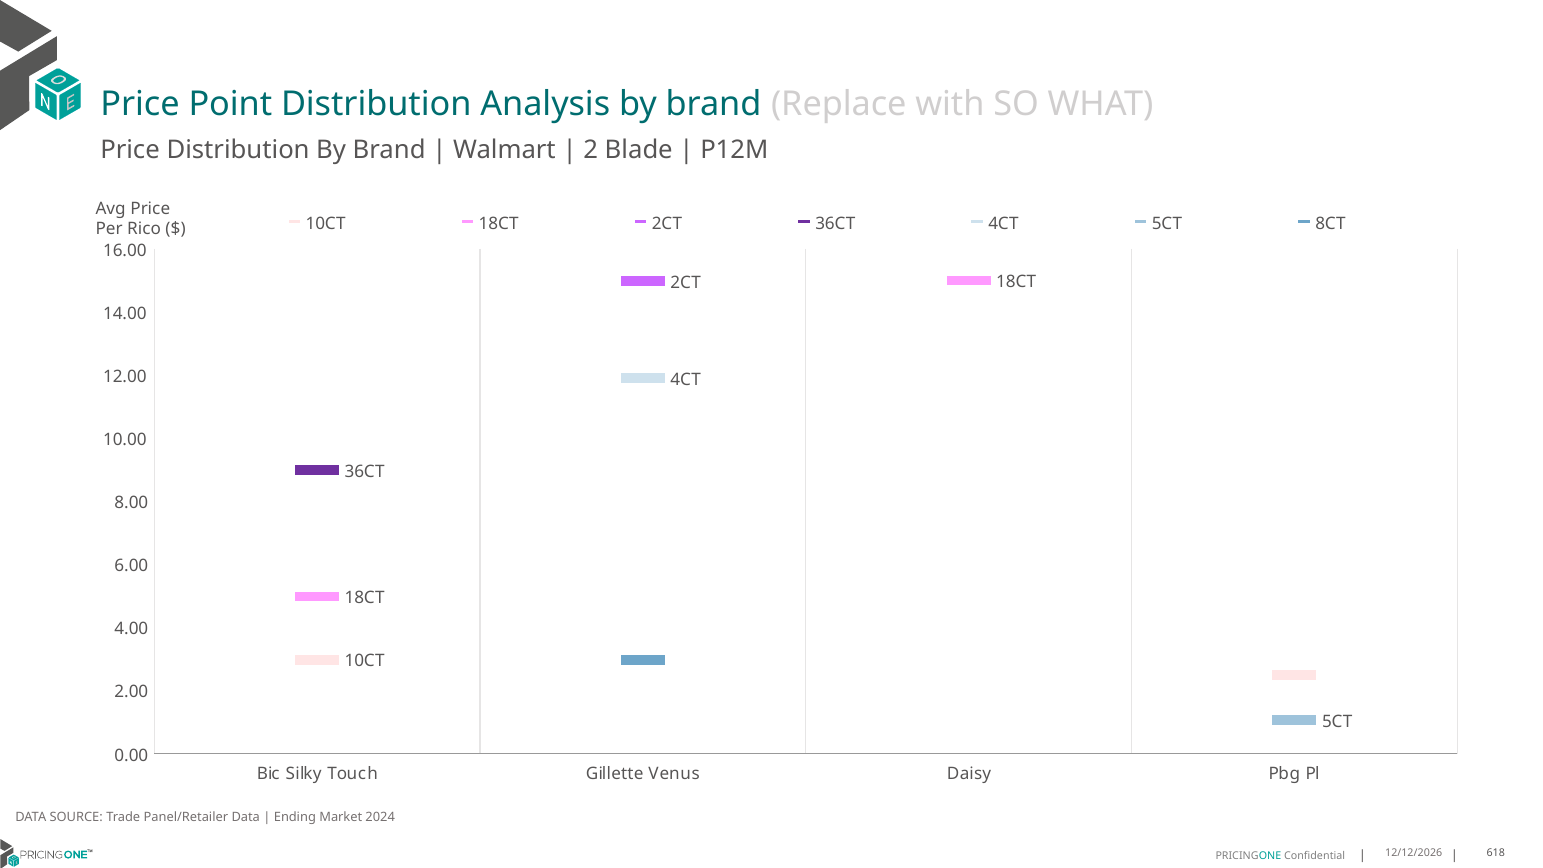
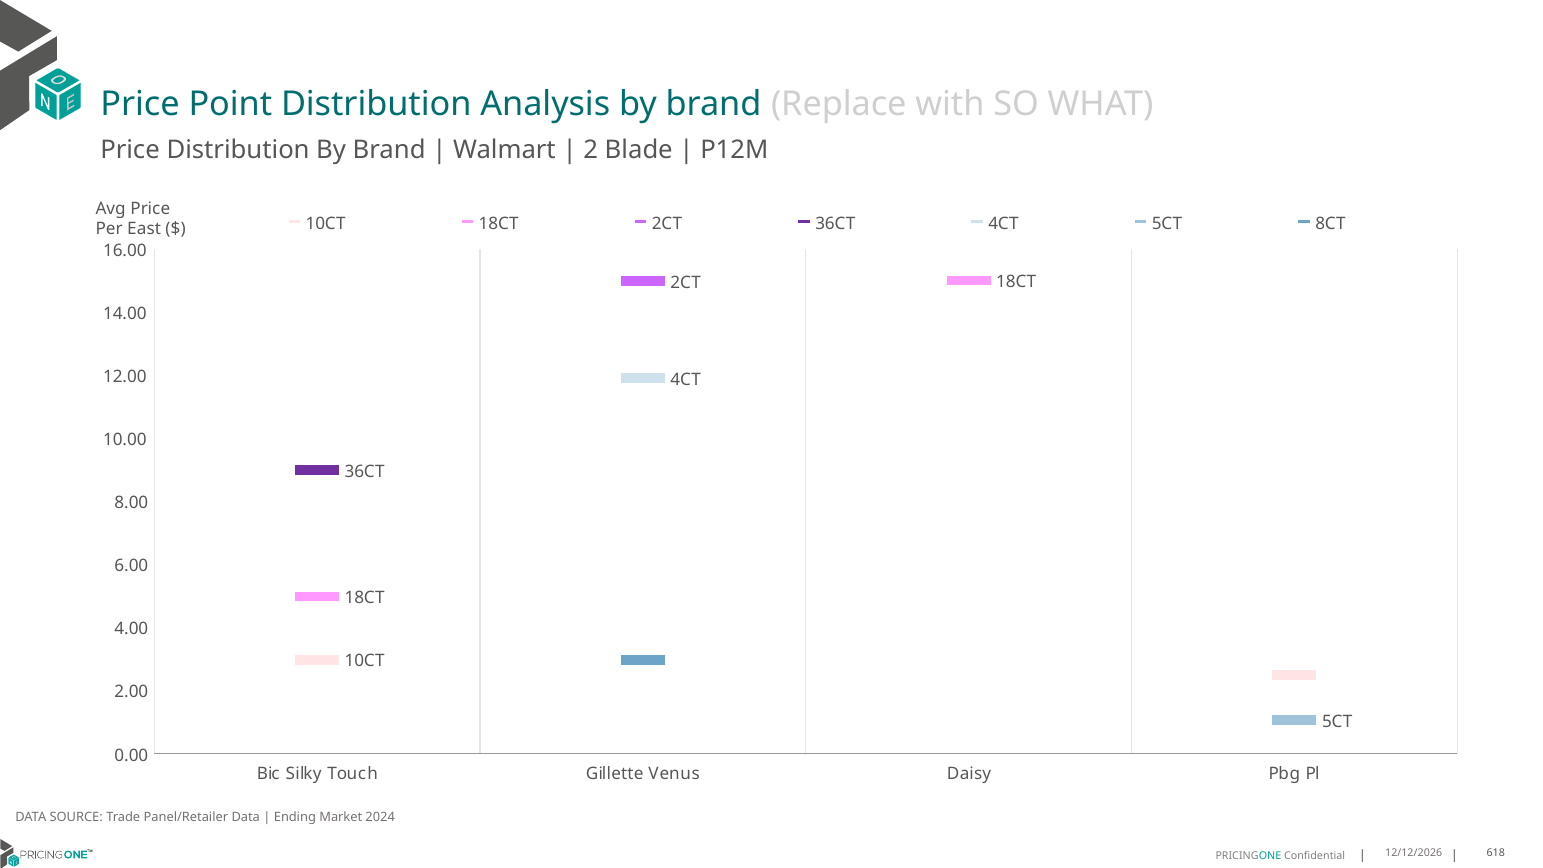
Rico: Rico -> East
